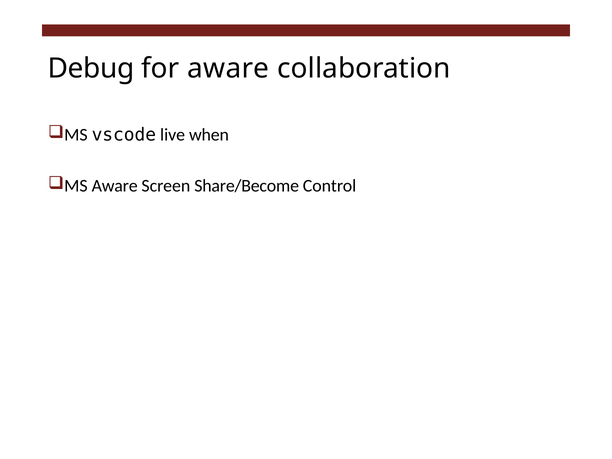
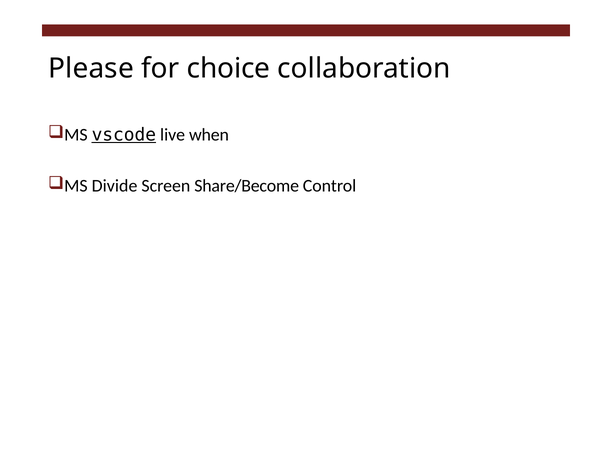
Debug: Debug -> Please
for aware: aware -> choice
vscode underline: none -> present
MS Aware: Aware -> Divide
